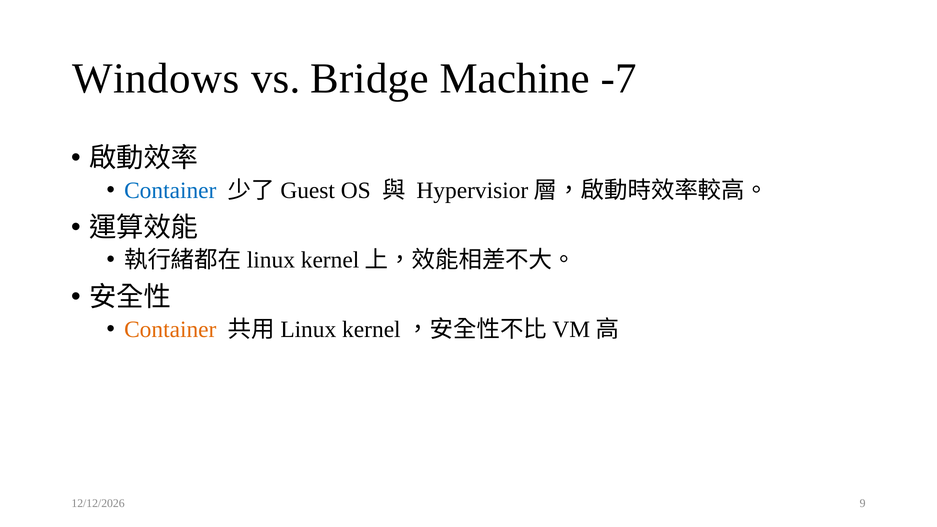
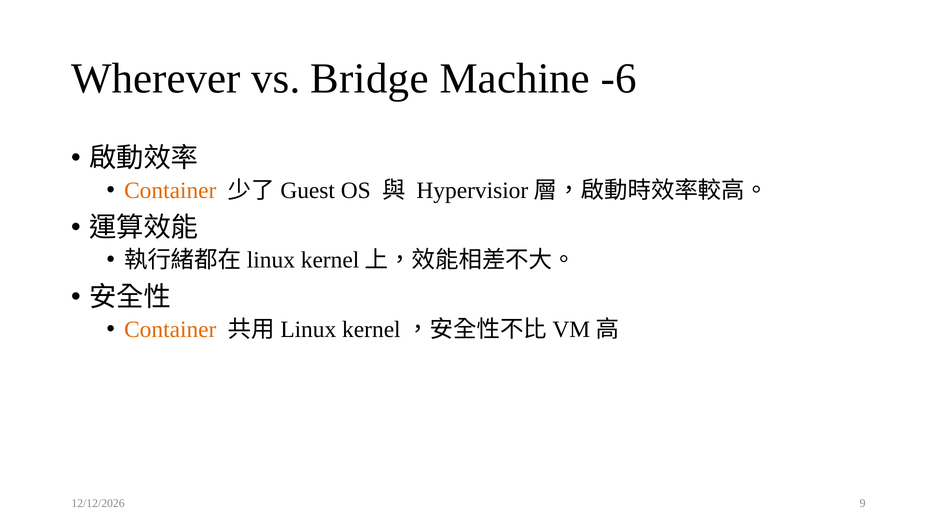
Windows: Windows -> Wherever
-7: -7 -> -6
Container at (170, 191) colour: blue -> orange
